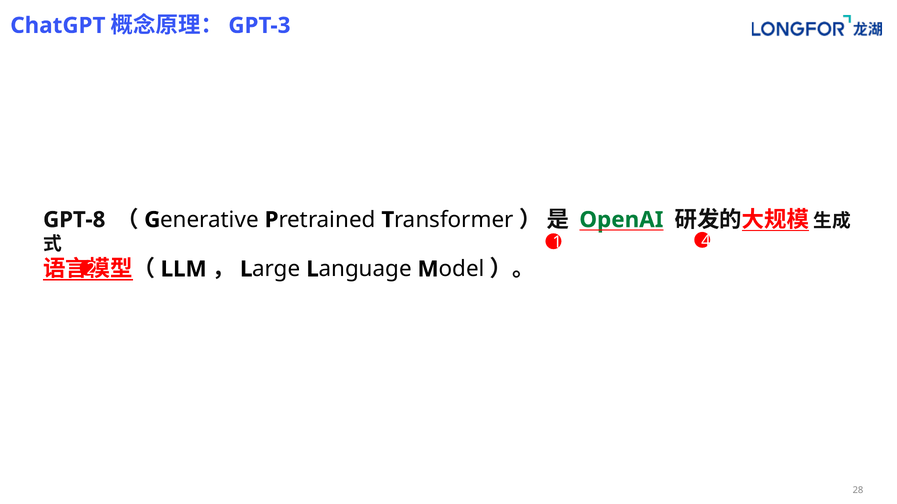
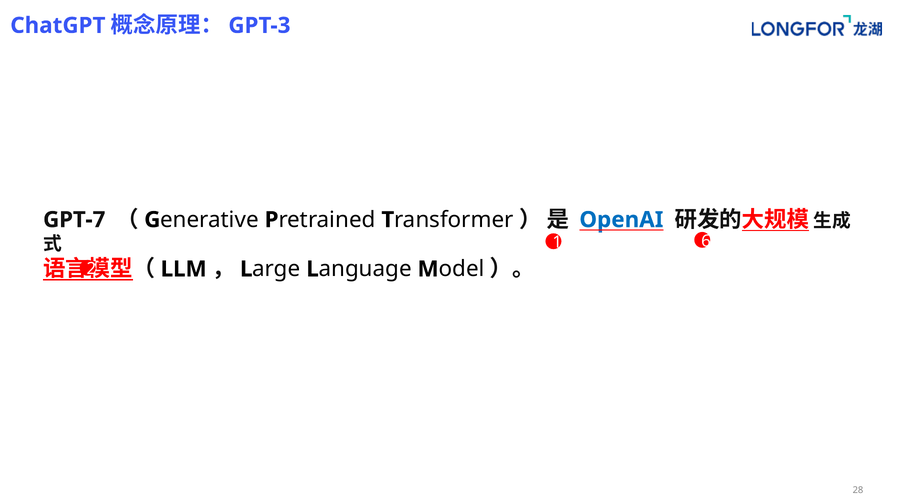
GPT-8: GPT-8 -> GPT-7
OpenAI colour: green -> blue
4: 4 -> 6
